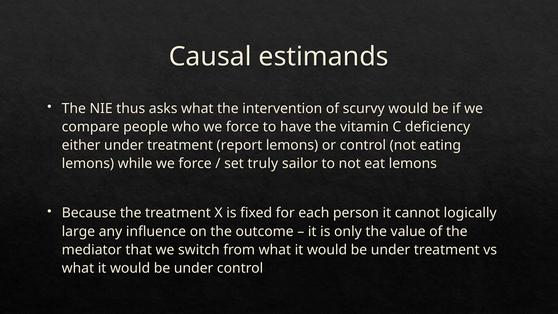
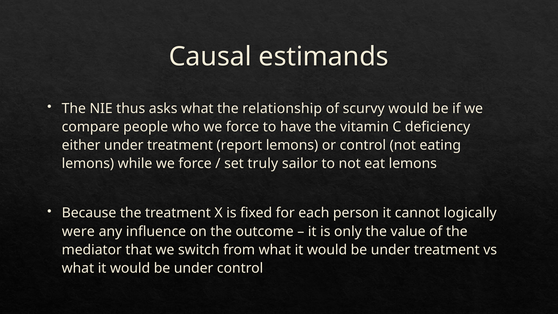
intervention: intervention -> relationship
large: large -> were
